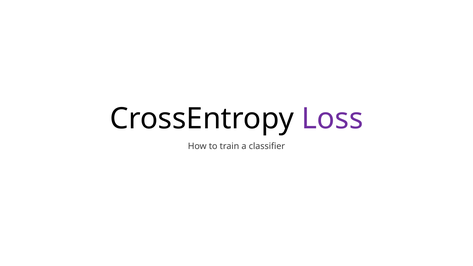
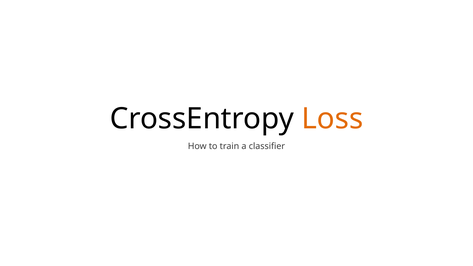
Loss colour: purple -> orange
